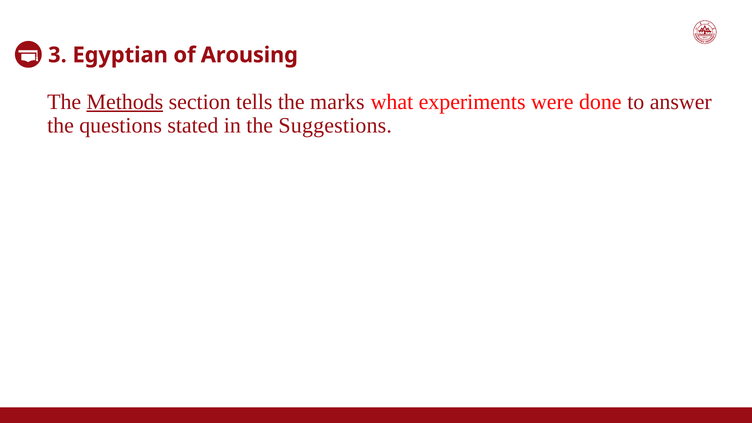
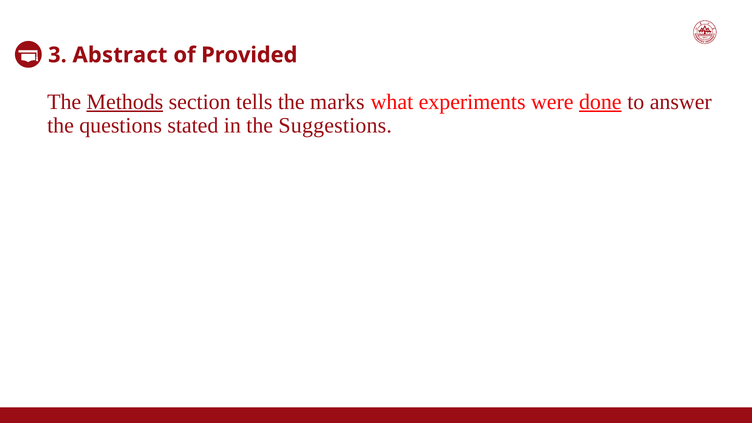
Egyptian: Egyptian -> Abstract
Arousing: Arousing -> Provided
done underline: none -> present
